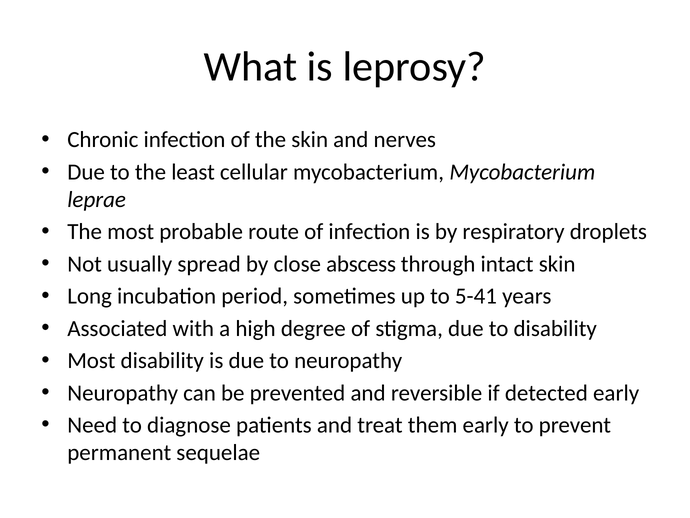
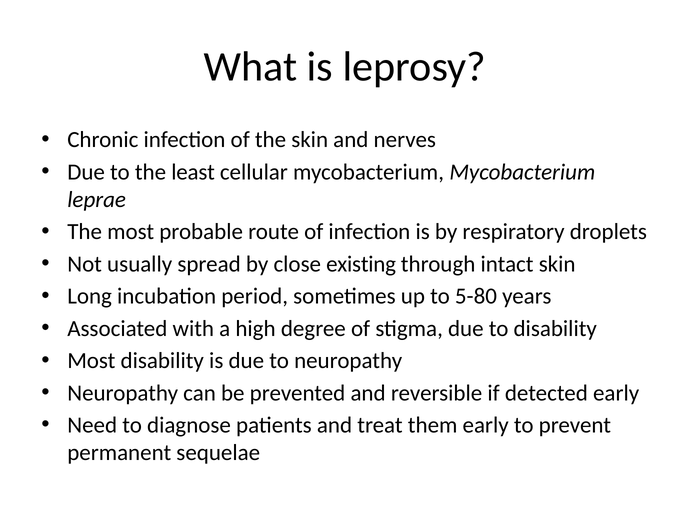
abscess: abscess -> existing
5-41: 5-41 -> 5-80
